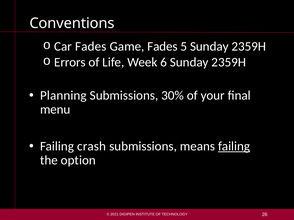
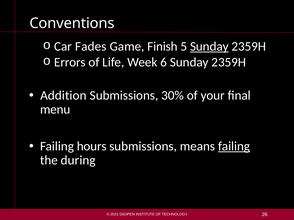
Game Fades: Fades -> Finish
Sunday at (209, 46) underline: none -> present
Planning: Planning -> Addition
crash: crash -> hours
option: option -> during
